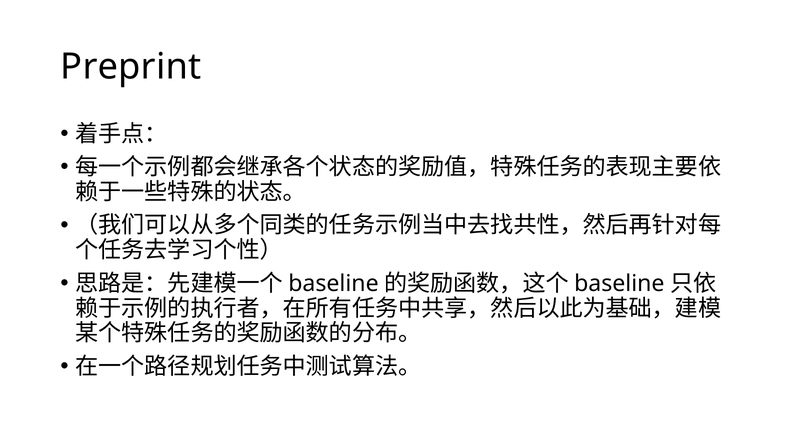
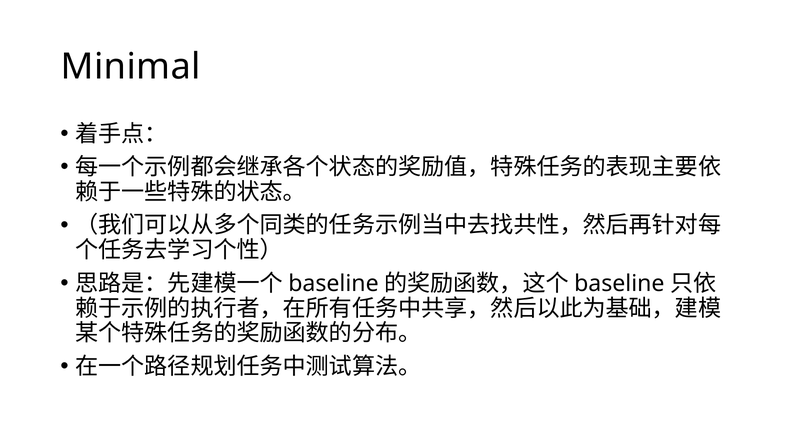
Preprint: Preprint -> Minimal
